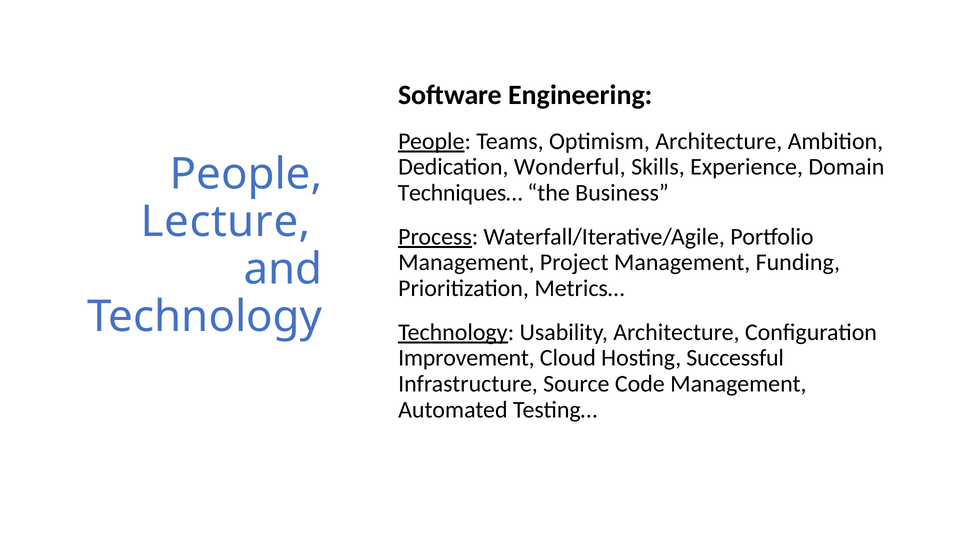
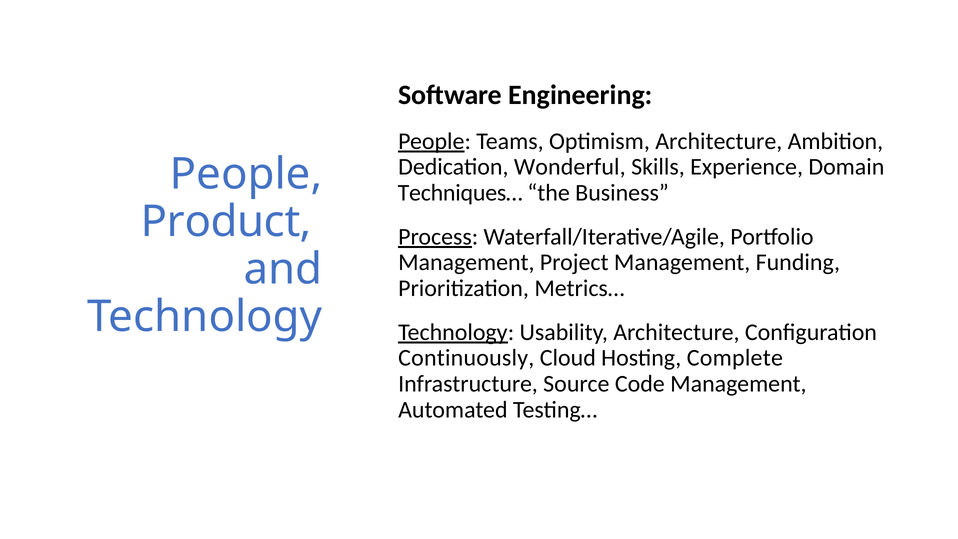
Lecture: Lecture -> Product
Improvement: Improvement -> Continuously
Successful: Successful -> Complete
